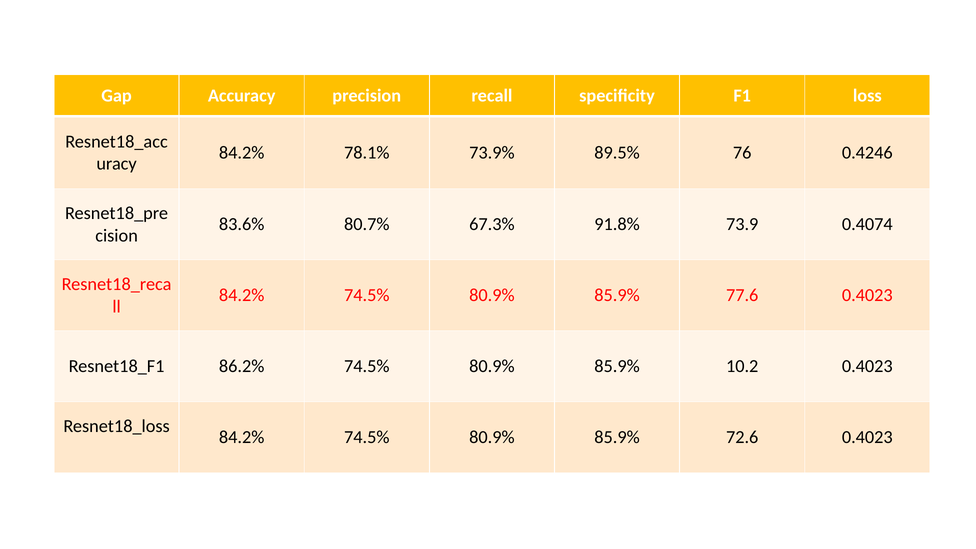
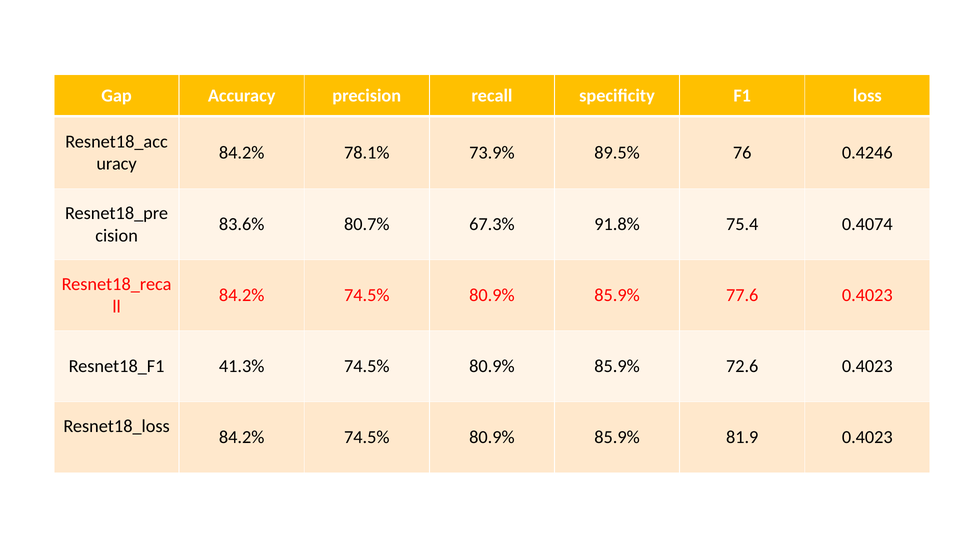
73.9: 73.9 -> 75.4
86.2%: 86.2% -> 41.3%
10.2: 10.2 -> 72.6
72.6: 72.6 -> 81.9
